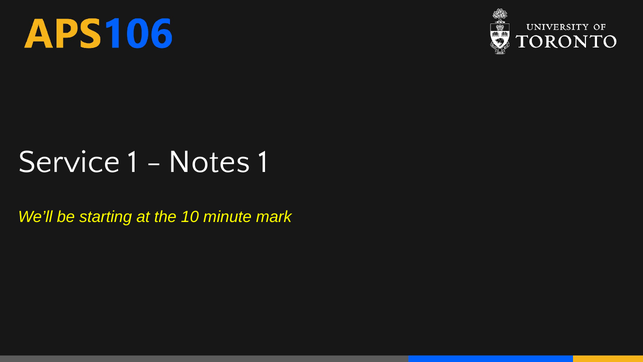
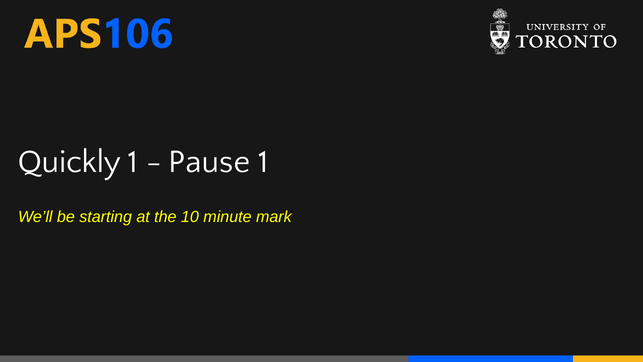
Service: Service -> Quickly
Notes: Notes -> Pause
